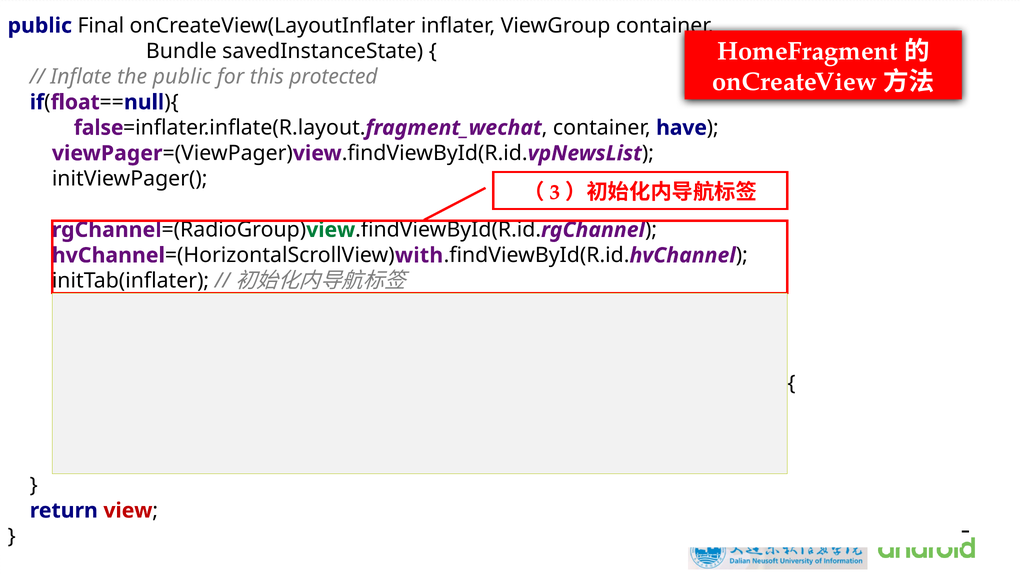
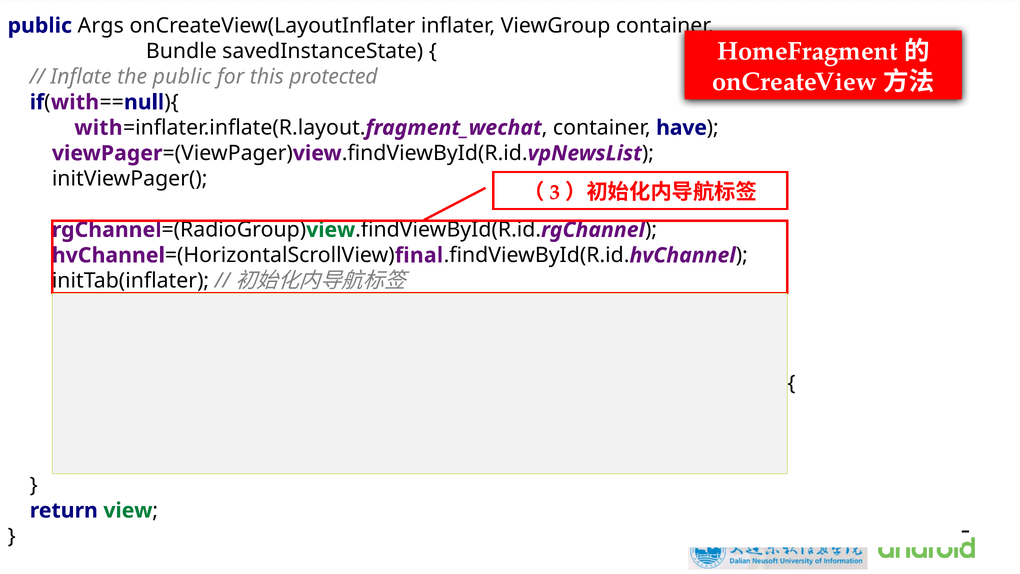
Final: Final -> Args
float at (75, 102): float -> with
false at (99, 128): false -> with
with: with -> final
view at (128, 510) colour: red -> green
